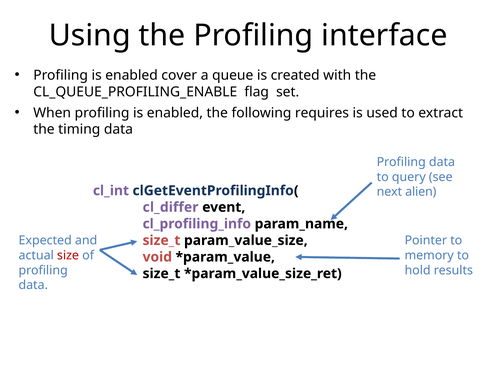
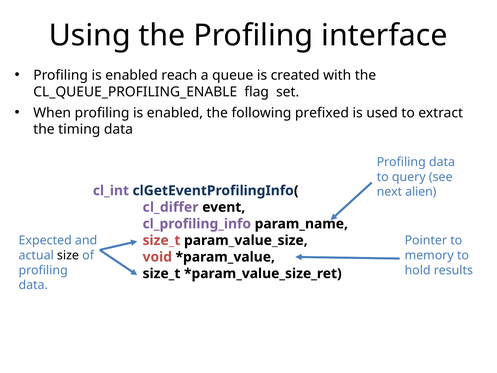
cover: cover -> reach
requires: requires -> prefixed
size colour: red -> black
